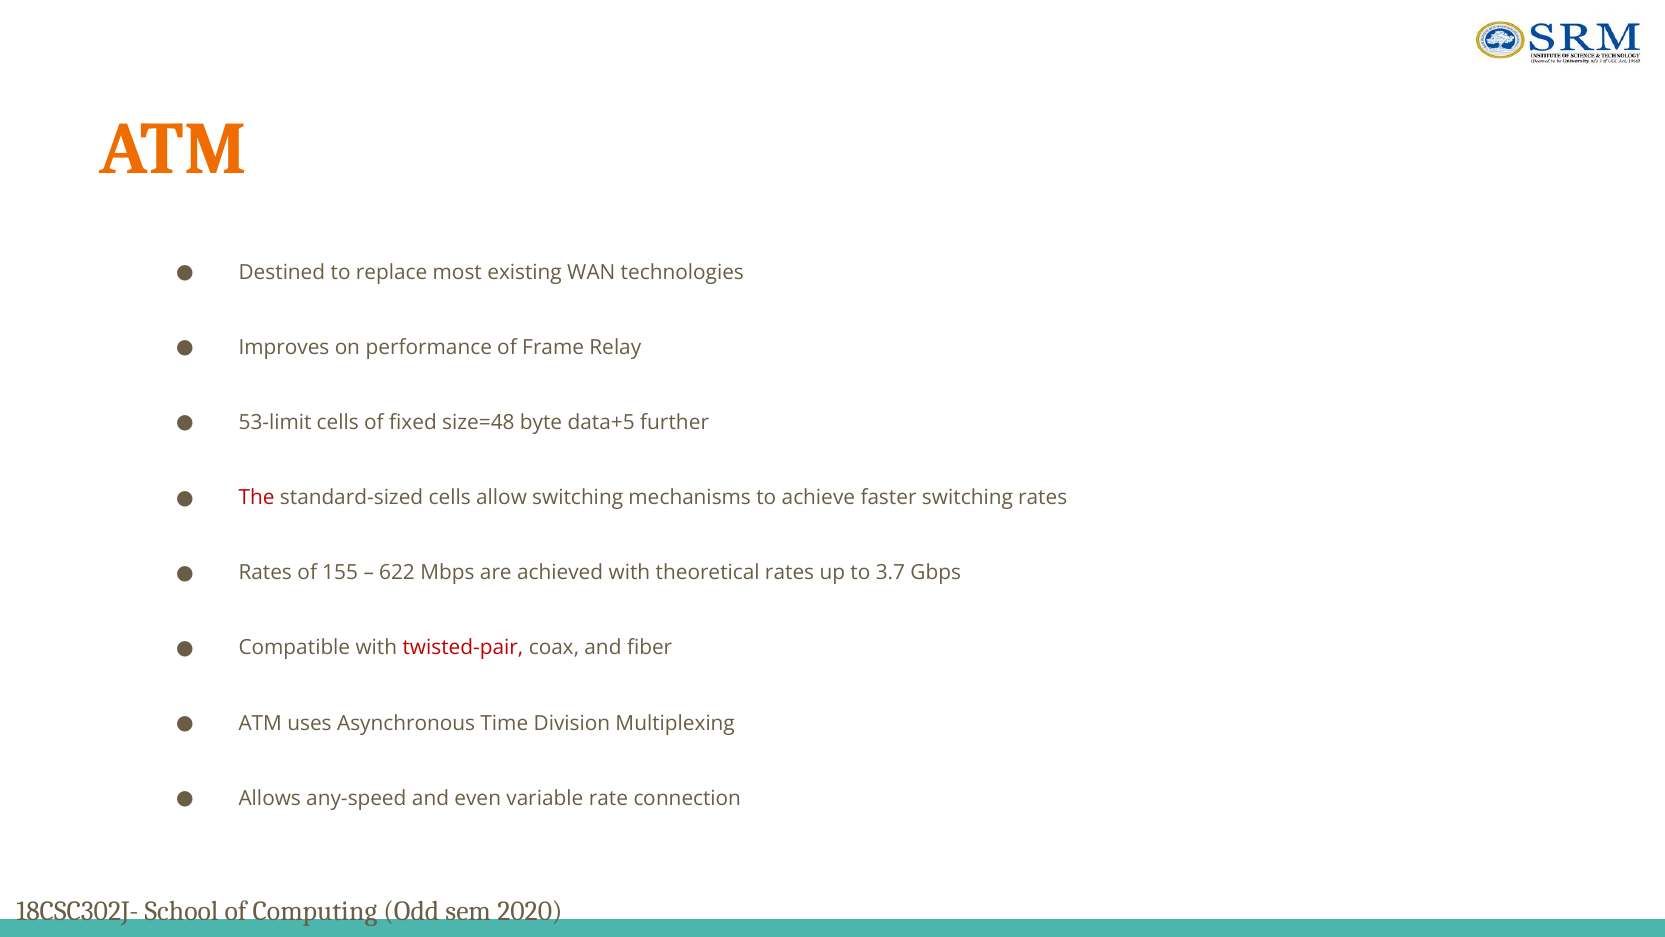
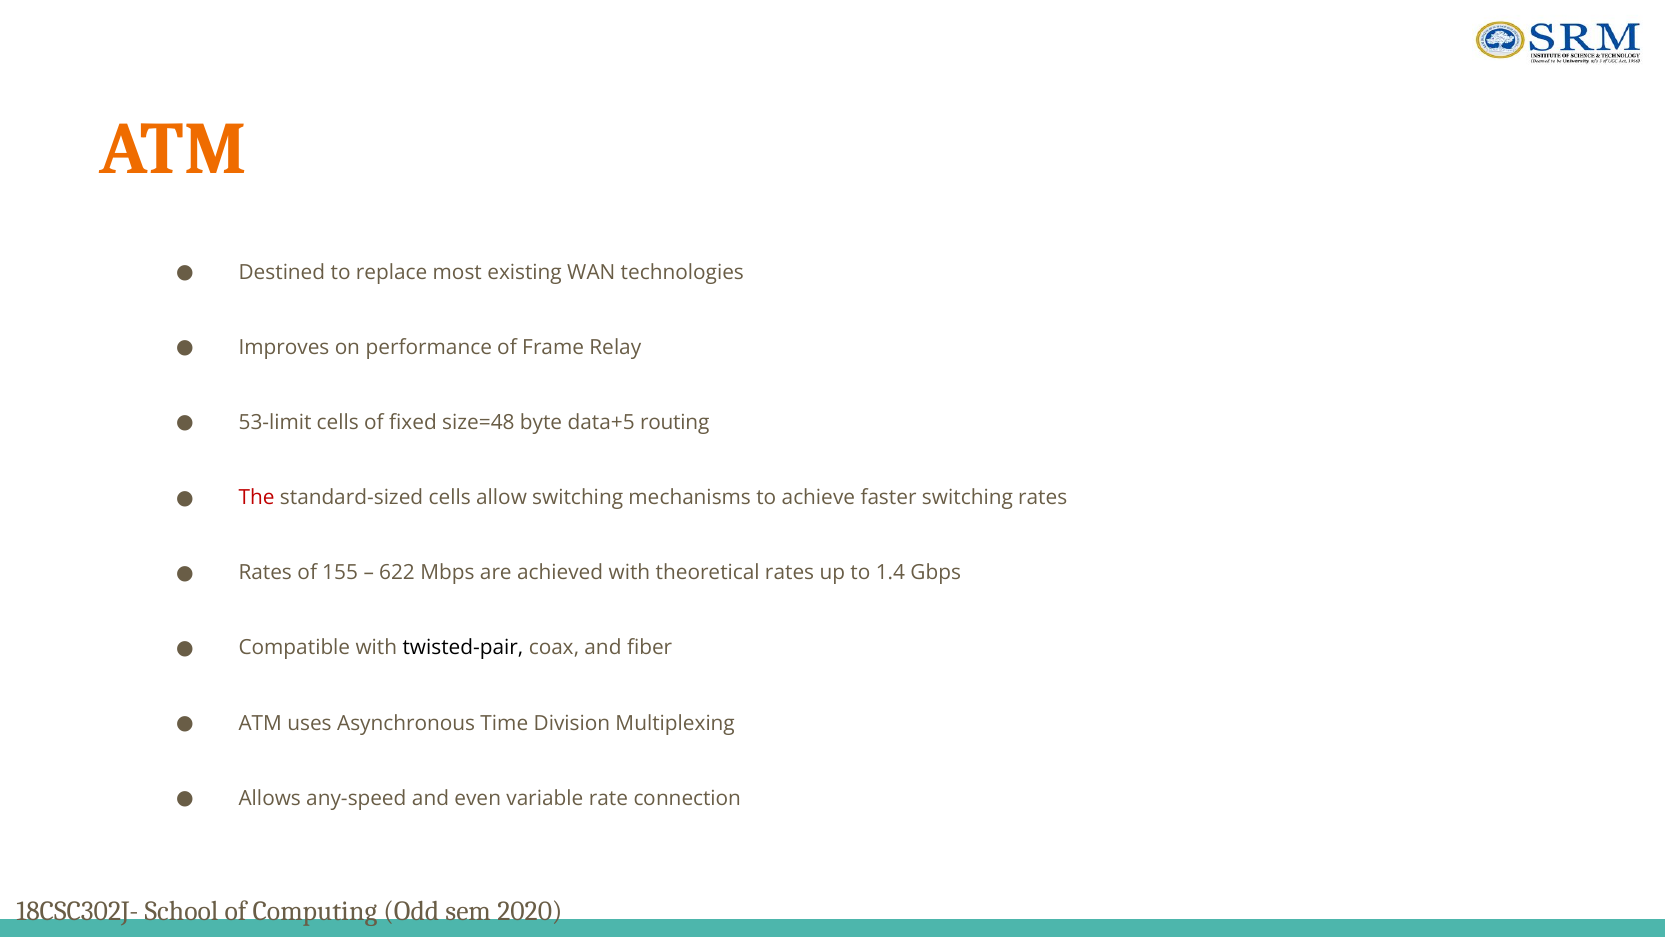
further: further -> routing
3.7: 3.7 -> 1.4
twisted-pair colour: red -> black
